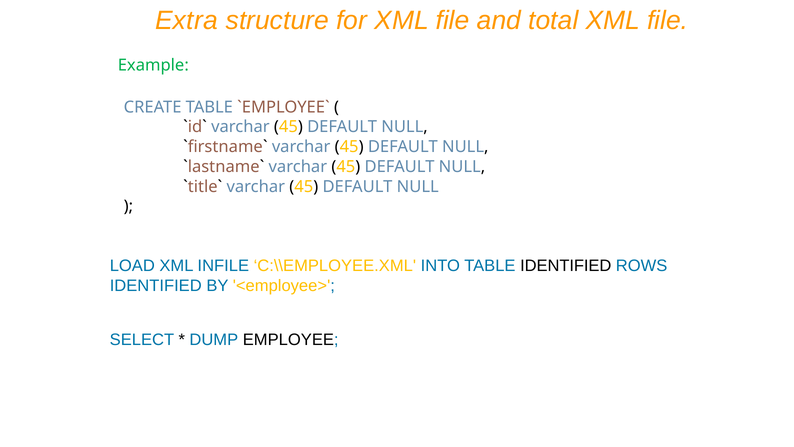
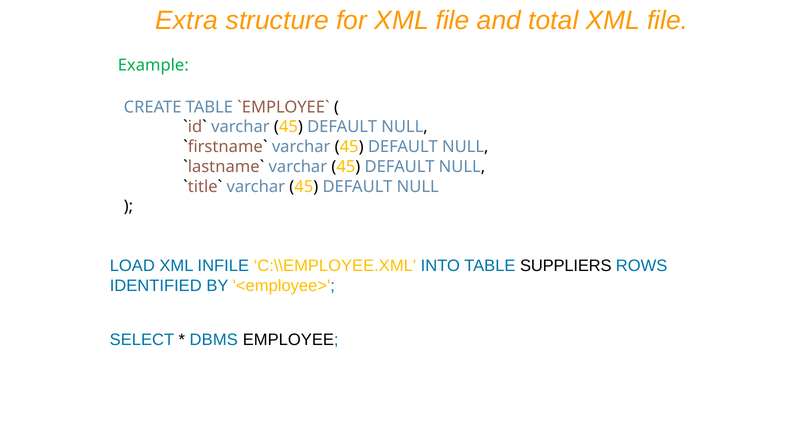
TABLE IDENTIFIED: IDENTIFIED -> SUPPLIERS
DUMP: DUMP -> DBMS
